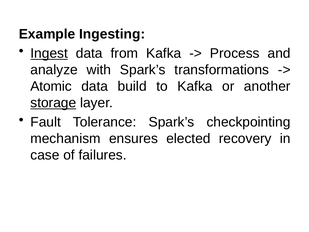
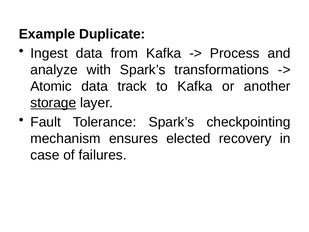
Ingesting: Ingesting -> Duplicate
Ingest underline: present -> none
build: build -> track
